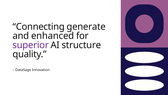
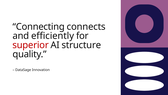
generate: generate -> connects
enhanced: enhanced -> efficiently
superior colour: purple -> red
